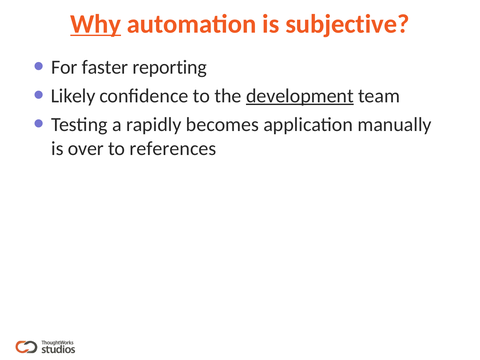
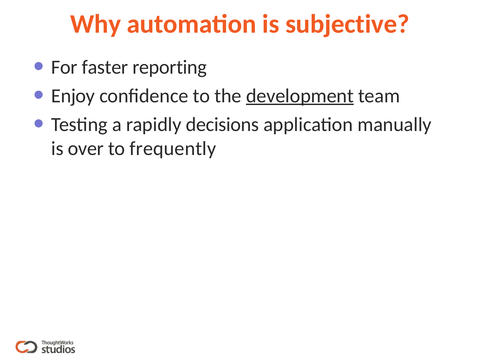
Why underline: present -> none
Likely: Likely -> Enjoy
becomes: becomes -> decisions
references: references -> frequently
